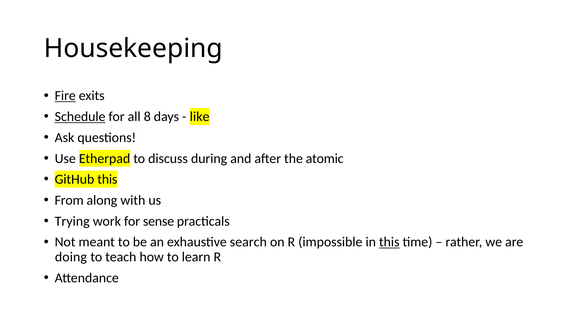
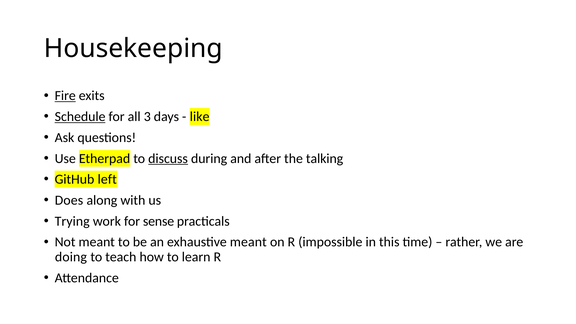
8: 8 -> 3
discuss underline: none -> present
atomic: atomic -> talking
GitHub this: this -> left
From: From -> Does
exhaustive search: search -> meant
this at (389, 242) underline: present -> none
